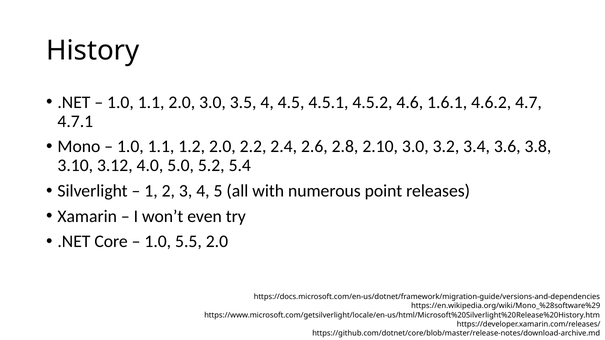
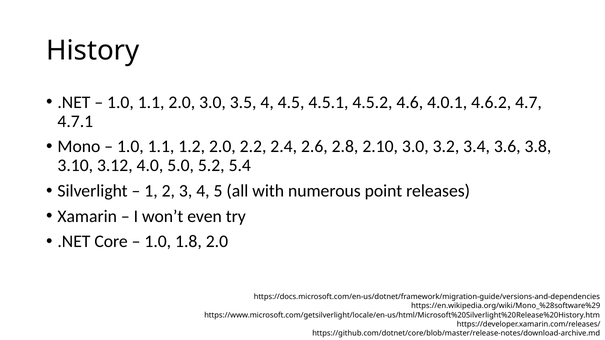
1.6.1: 1.6.1 -> 4.0.1
5.5: 5.5 -> 1.8
